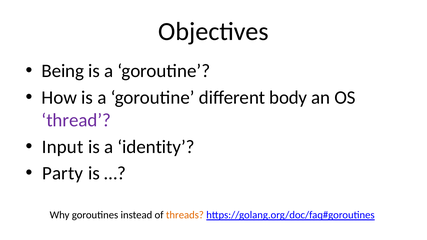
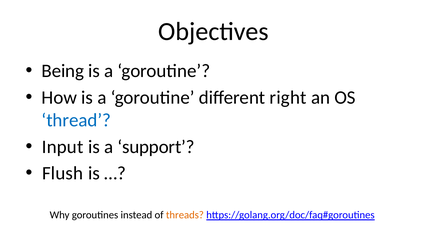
body: body -> right
thread colour: purple -> blue
identity: identity -> support
Party: Party -> Flush
